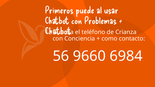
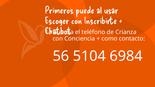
Chatbot at (57, 21): Chatbot -> Escoger
Problemas: Problemas -> Inscribirte
9660: 9660 -> 5104
